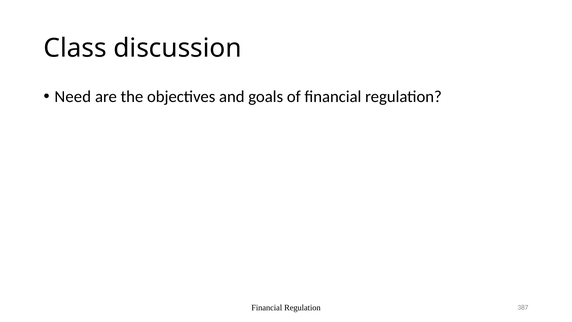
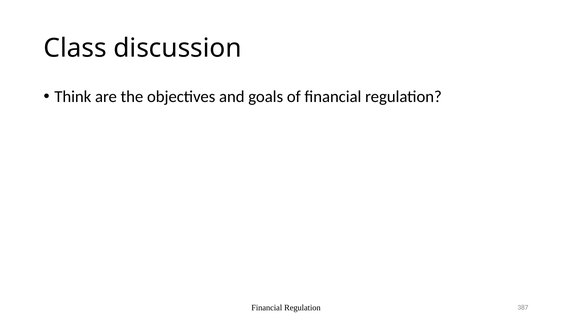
Need: Need -> Think
